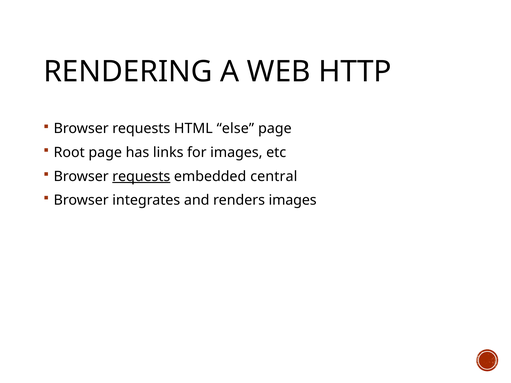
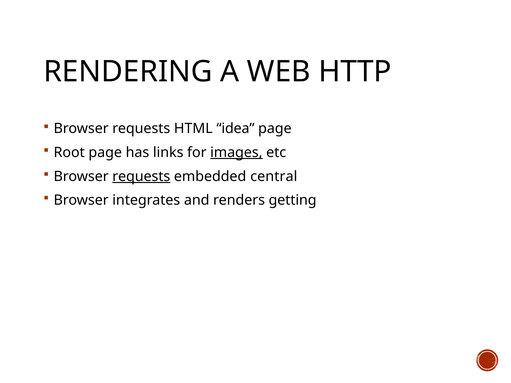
else: else -> idea
images at (236, 153) underline: none -> present
renders images: images -> getting
